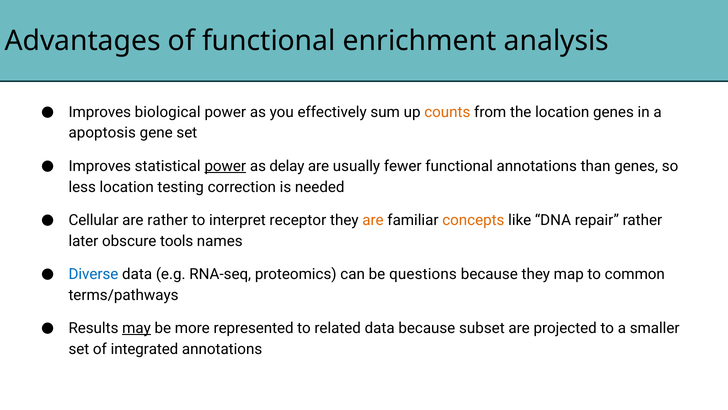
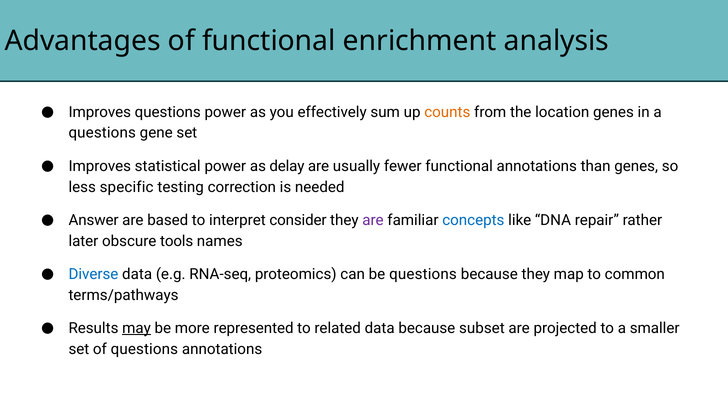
Improves biological: biological -> questions
apoptosis at (102, 133): apoptosis -> questions
power at (225, 166) underline: present -> none
less location: location -> specific
Cellular: Cellular -> Answer
are rather: rather -> based
receptor: receptor -> consider
are at (373, 220) colour: orange -> purple
concepts colour: orange -> blue
of integrated: integrated -> questions
